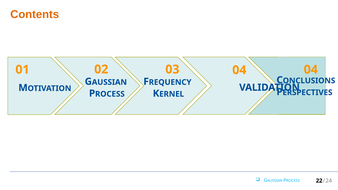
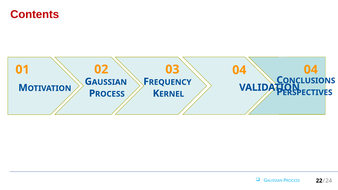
Contents colour: orange -> red
